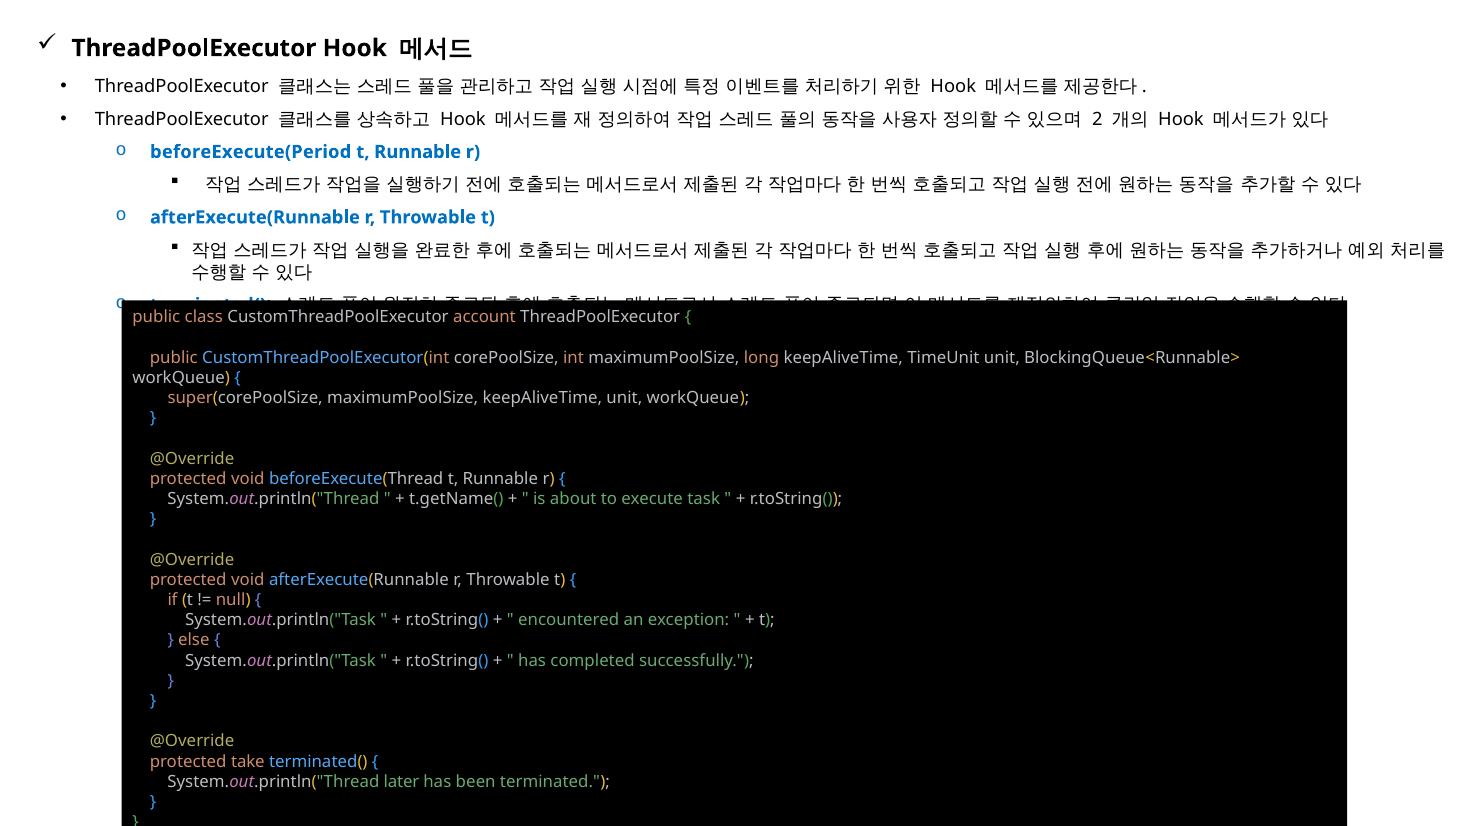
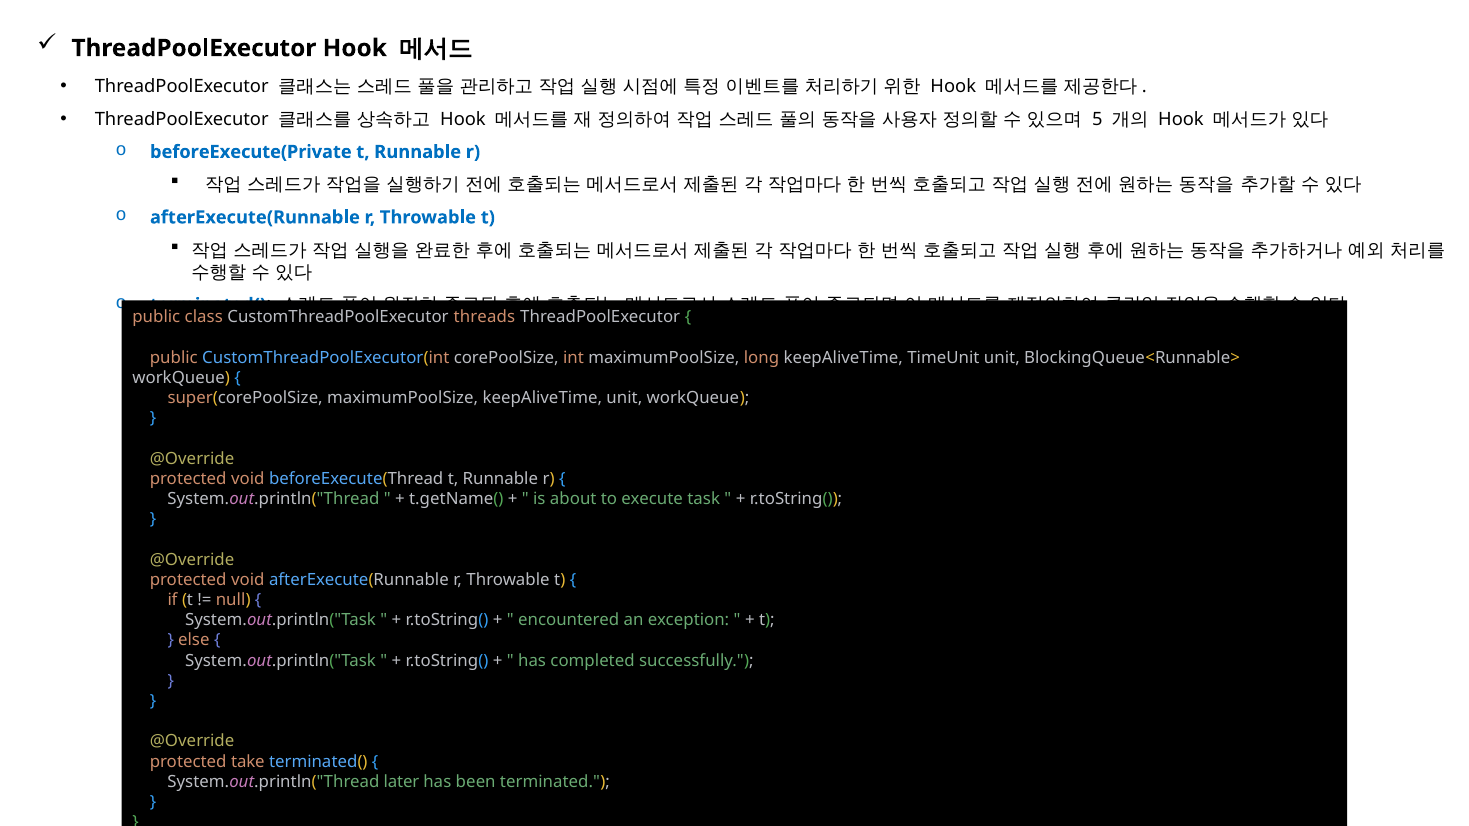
2: 2 -> 5
beforeExecute(Period: beforeExecute(Period -> beforeExecute(Private
account: account -> threads
